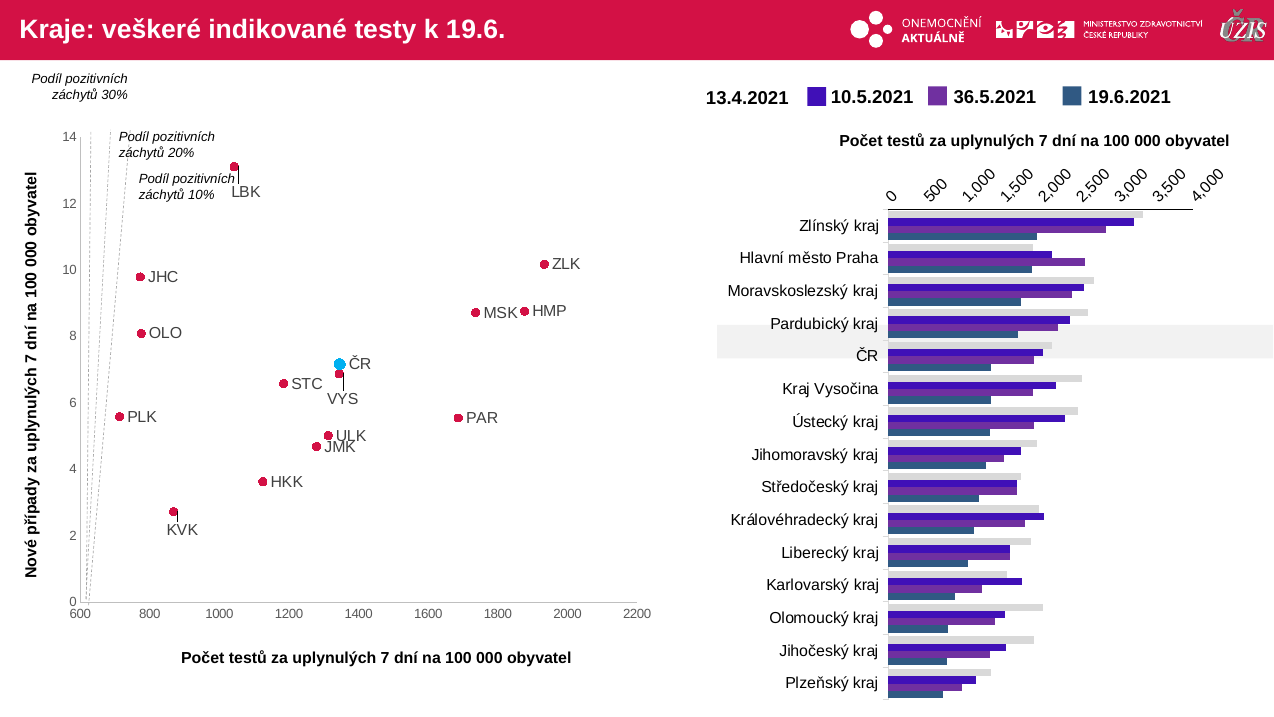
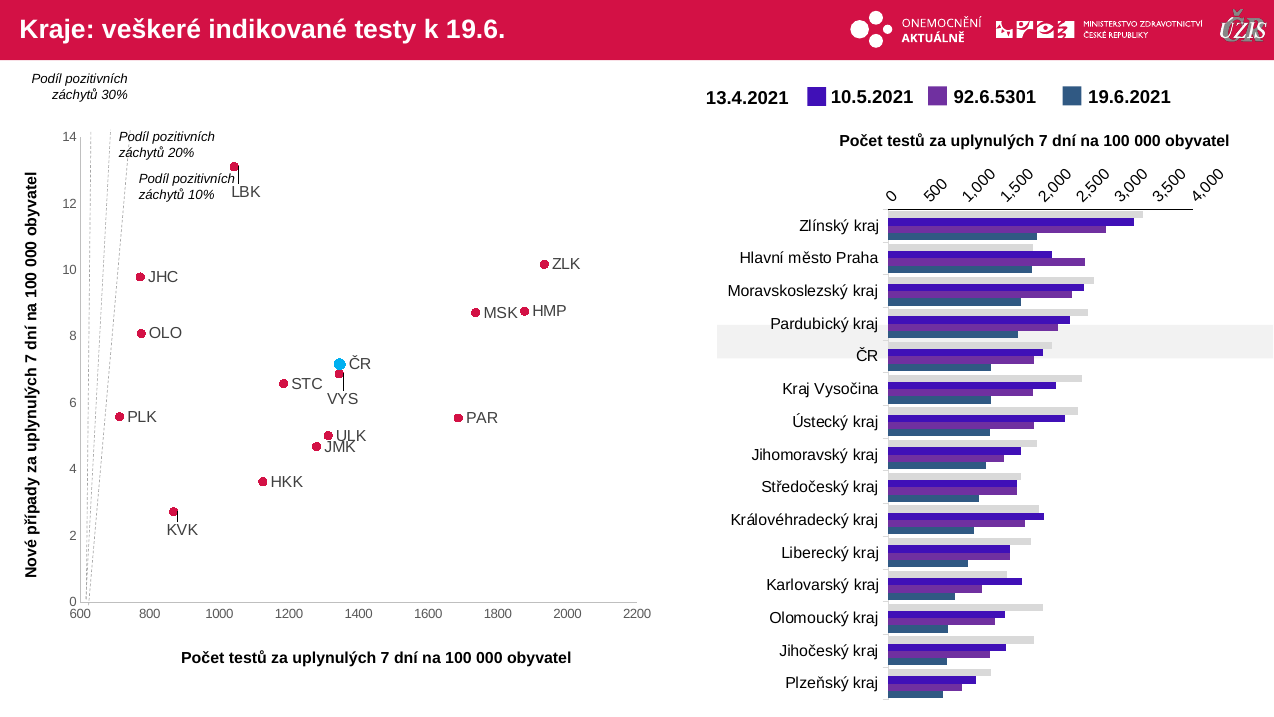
36.5.2021: 36.5.2021 -> 92.6.5301
